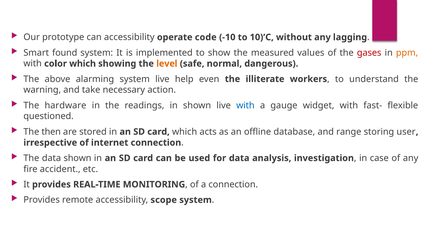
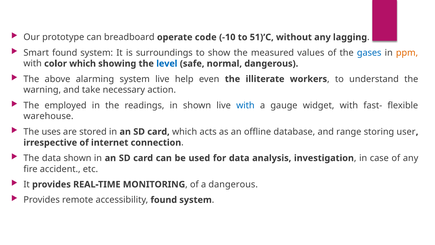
can accessibility: accessibility -> breadboard
10)’C: 10)’C -> 51)’C
implemented: implemented -> surroundings
gases colour: red -> blue
level colour: orange -> blue
hardware: hardware -> employed
questioned: questioned -> warehouse
then: then -> uses
a connection: connection -> dangerous
accessibility scope: scope -> found
